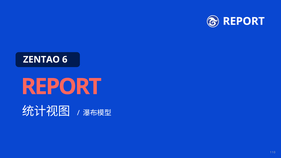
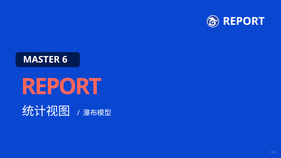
ZENTAO: ZENTAO -> MASTER
